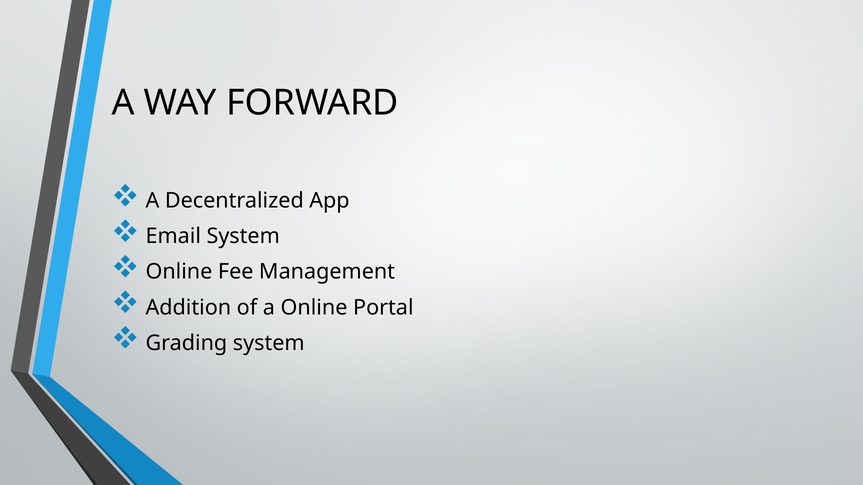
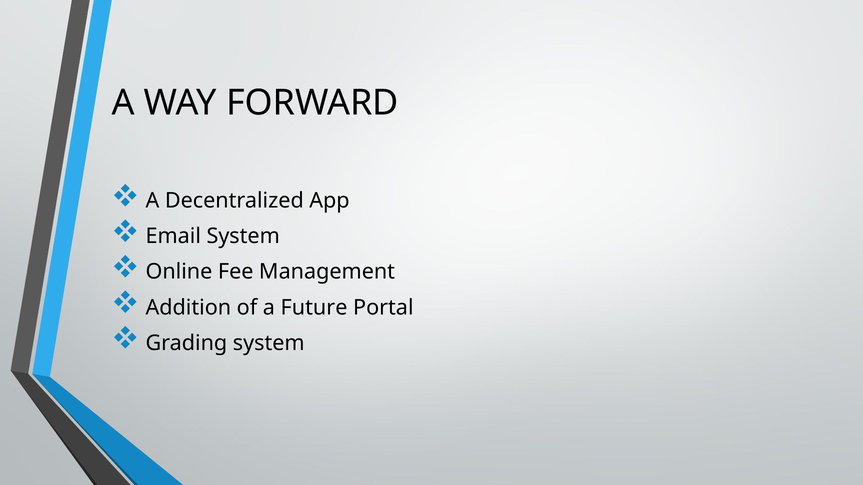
a Online: Online -> Future
